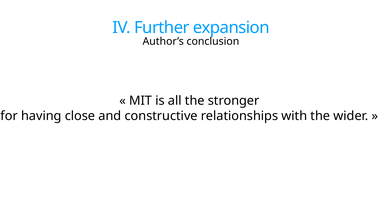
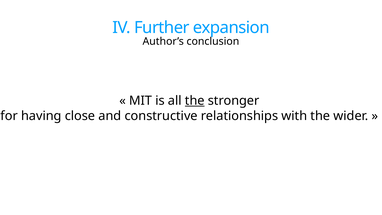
the at (195, 101) underline: none -> present
